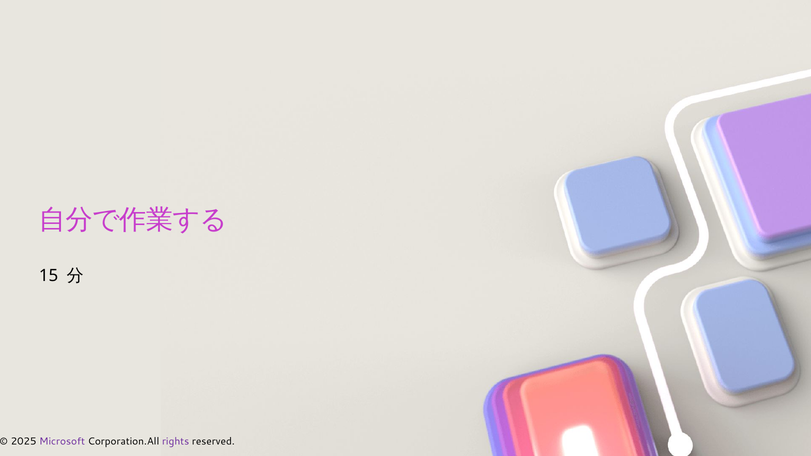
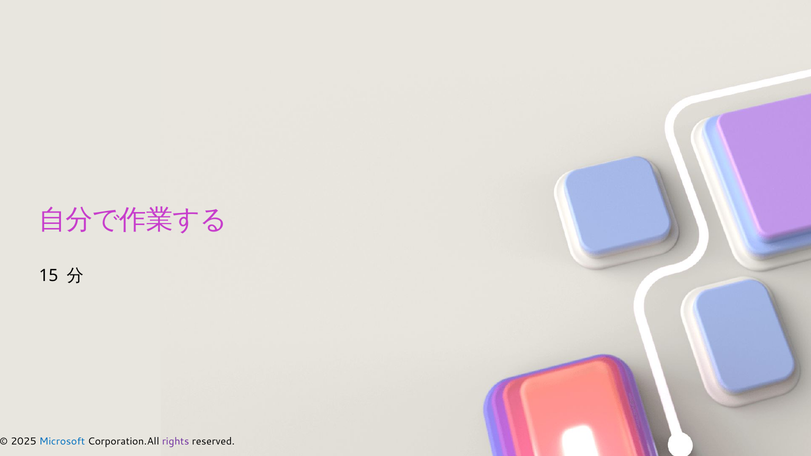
Microsoft colour: purple -> blue
